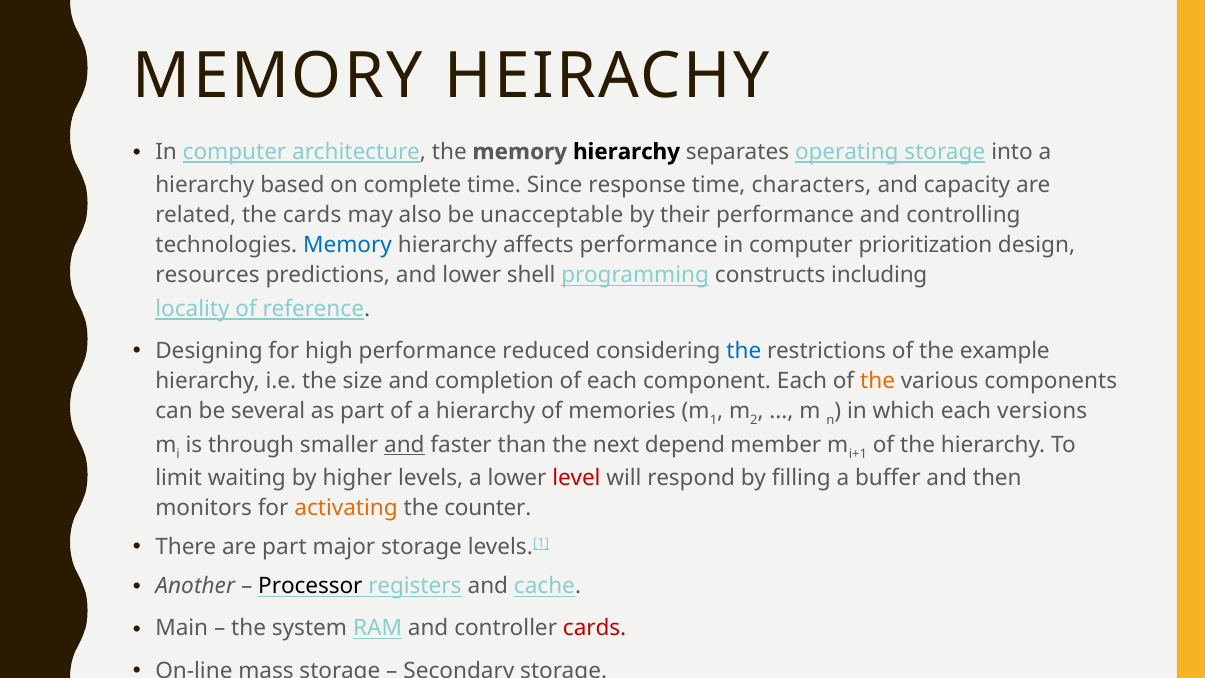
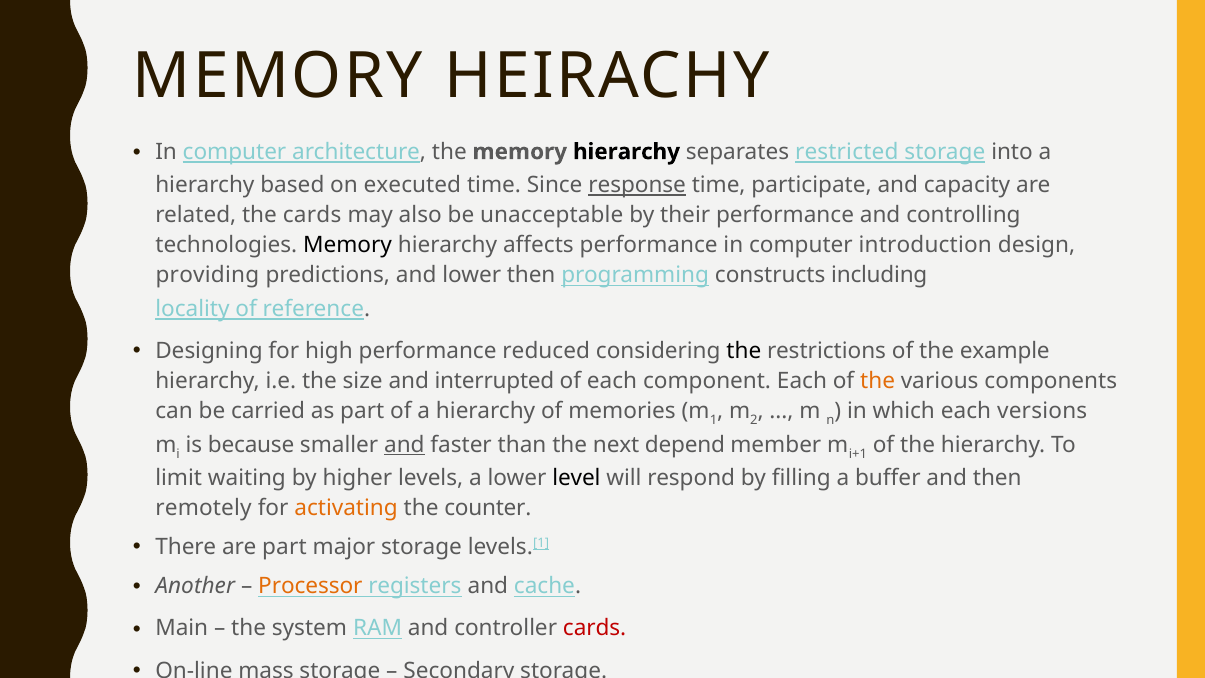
operating: operating -> restricted
complete: complete -> executed
response underline: none -> present
characters: characters -> participate
Memory at (348, 245) colour: blue -> black
prioritization: prioritization -> introduction
resources: resources -> providing
lower shell: shell -> then
the at (744, 351) colour: blue -> black
completion: completion -> interrupted
several: several -> carried
through: through -> because
level colour: red -> black
monitors: monitors -> remotely
Processor colour: black -> orange
